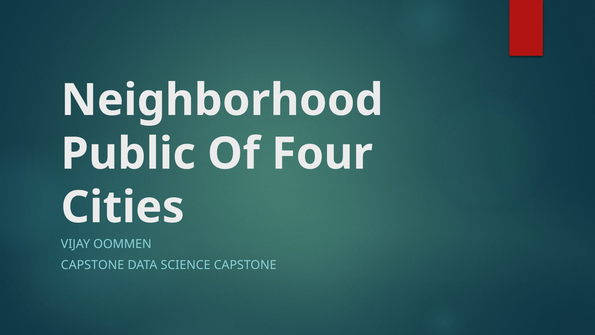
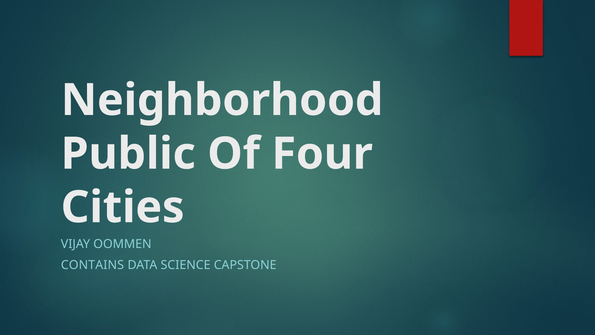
CAPSTONE at (92, 265): CAPSTONE -> CONTAINS
